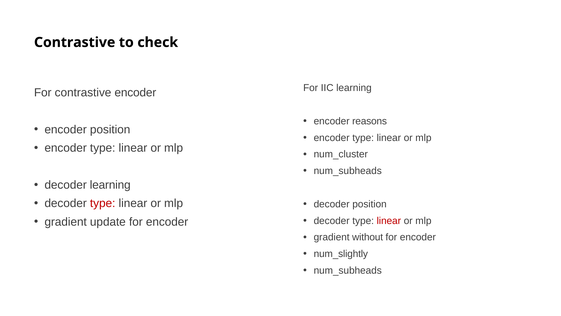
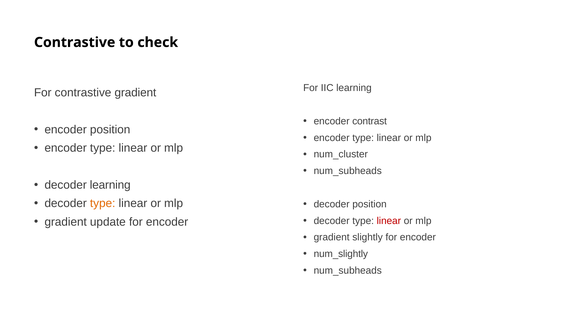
contrastive encoder: encoder -> gradient
reasons: reasons -> contrast
type at (103, 203) colour: red -> orange
without: without -> slightly
